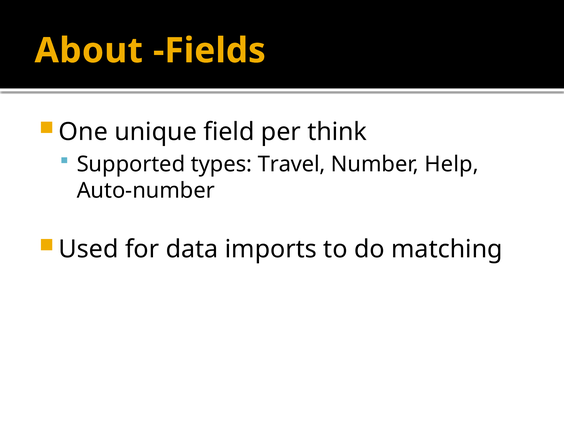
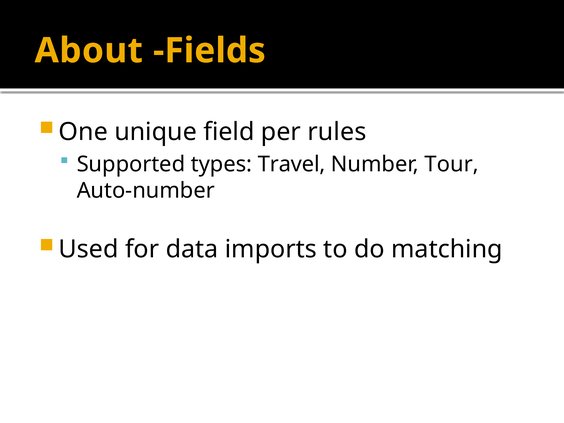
think: think -> rules
Help: Help -> Tour
